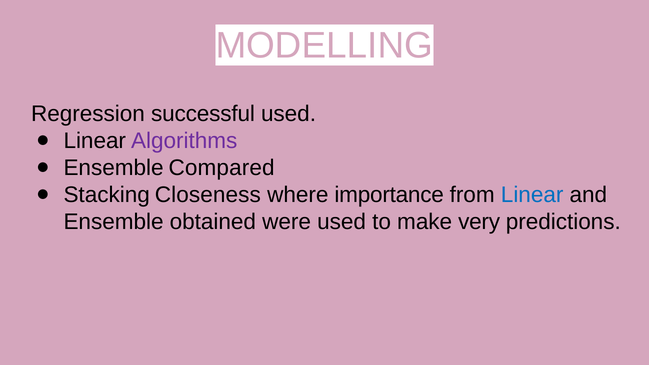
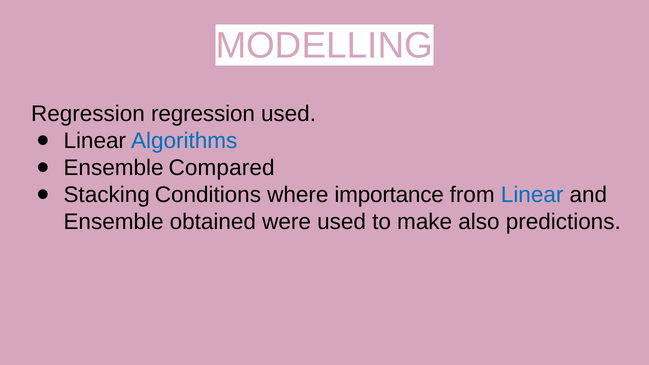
Regression successful: successful -> regression
Algorithms colour: purple -> blue
Closeness: Closeness -> Conditions
very: very -> also
